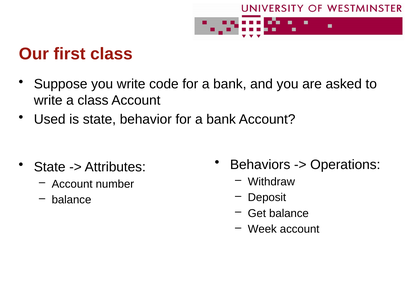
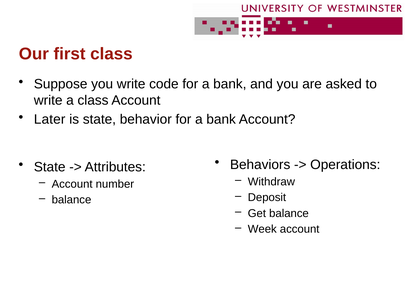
Used: Used -> Later
